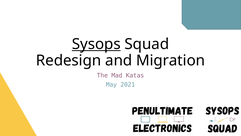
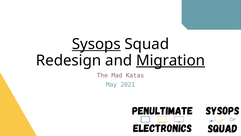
Migration underline: none -> present
